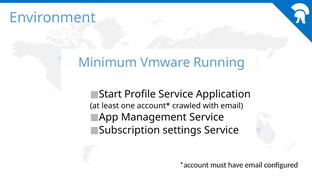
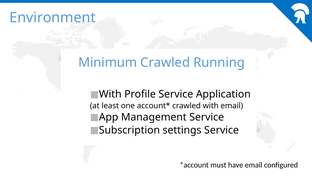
Minimum Vmware: Vmware -> Crawled
Start at (110, 94): Start -> With
